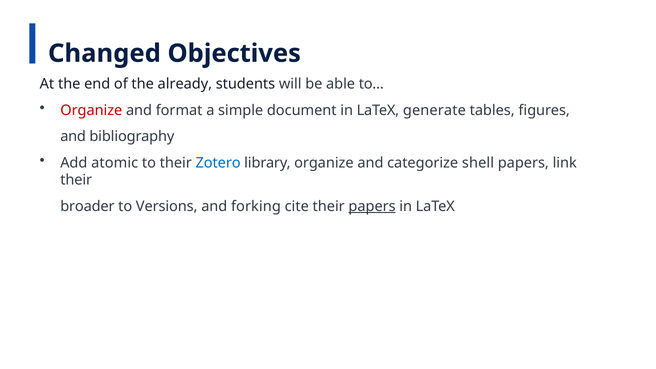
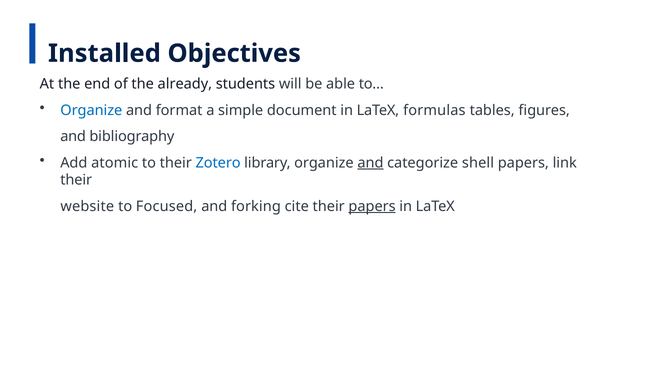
Changed: Changed -> Installed
Organize at (91, 110) colour: red -> blue
generate: generate -> formulas
and at (370, 163) underline: none -> present
broader: broader -> website
Versions: Versions -> Focused
